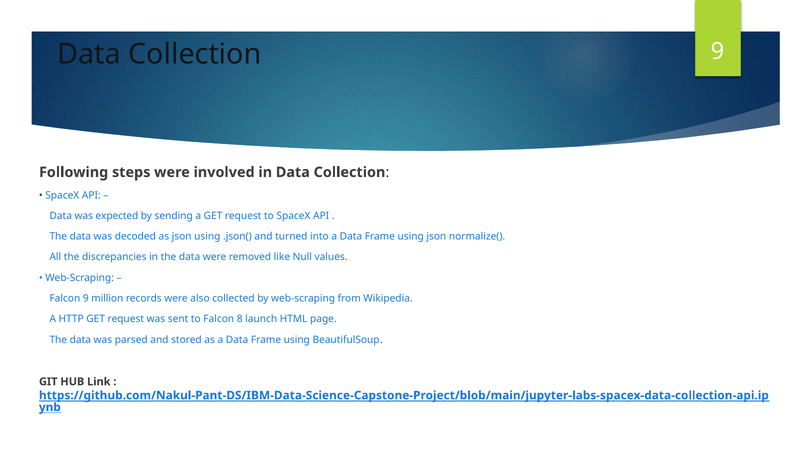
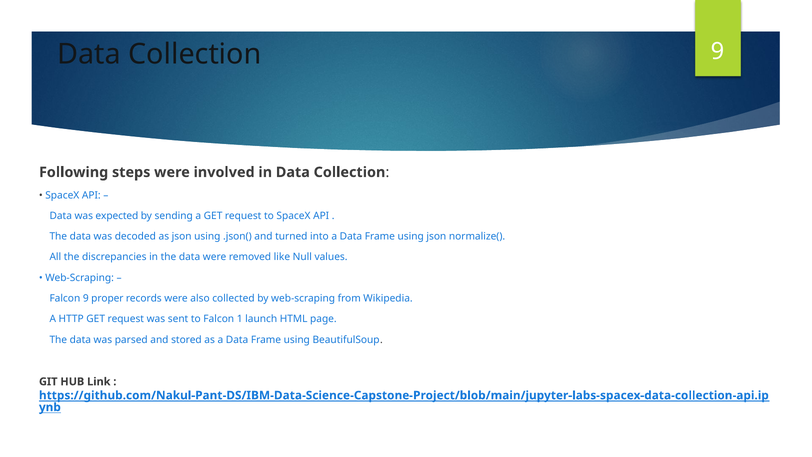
million: million -> proper
8: 8 -> 1
